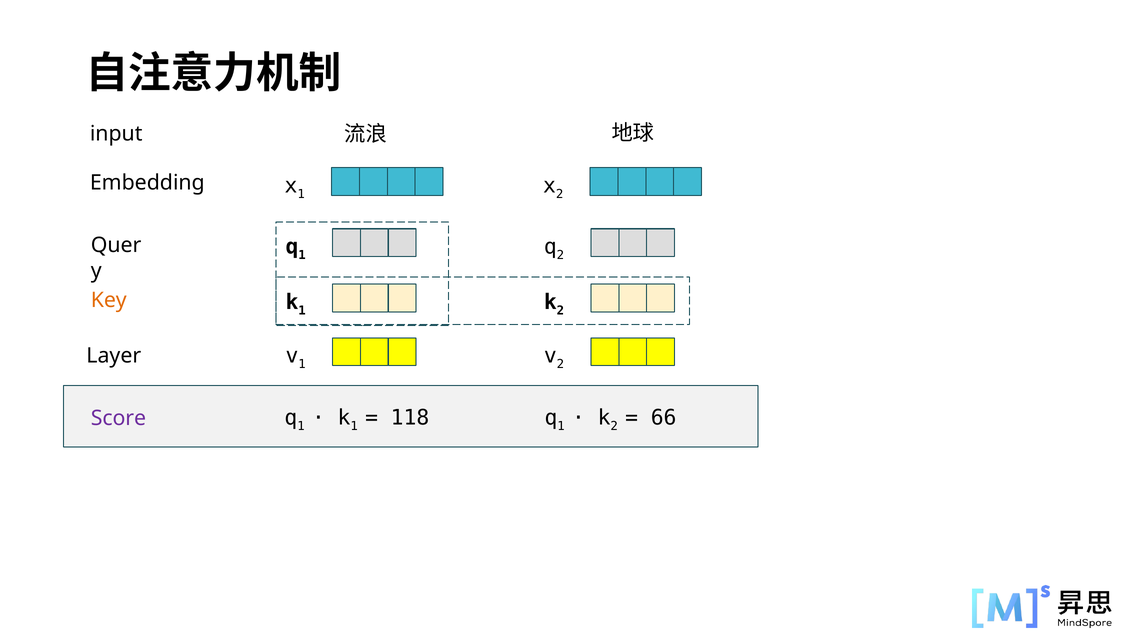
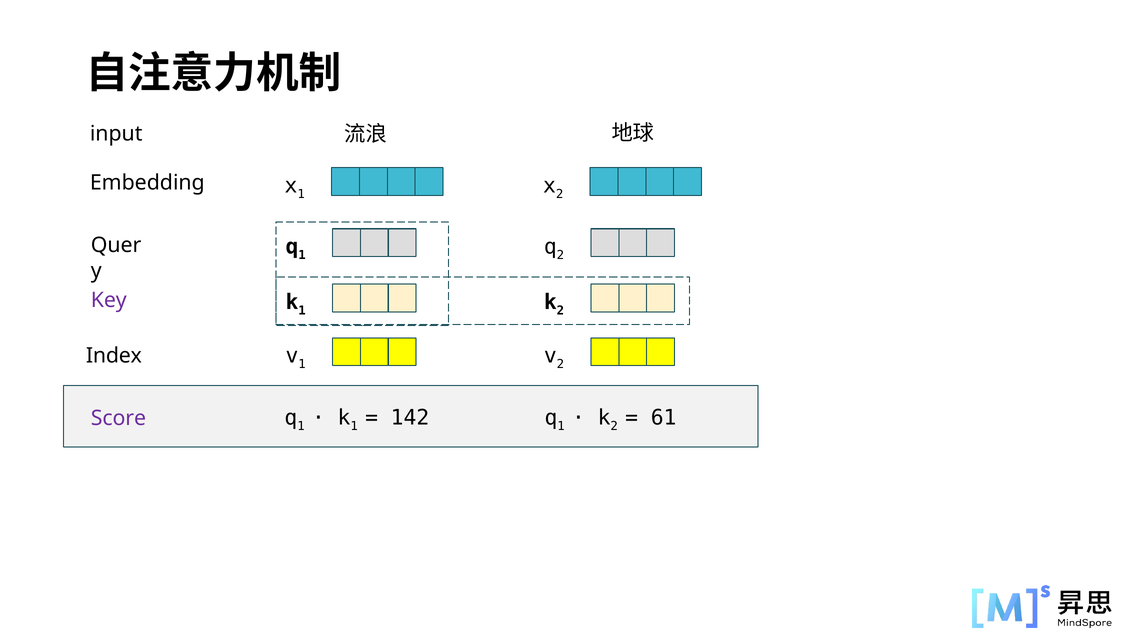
Key colour: orange -> purple
Layer: Layer -> Index
118: 118 -> 142
66: 66 -> 61
